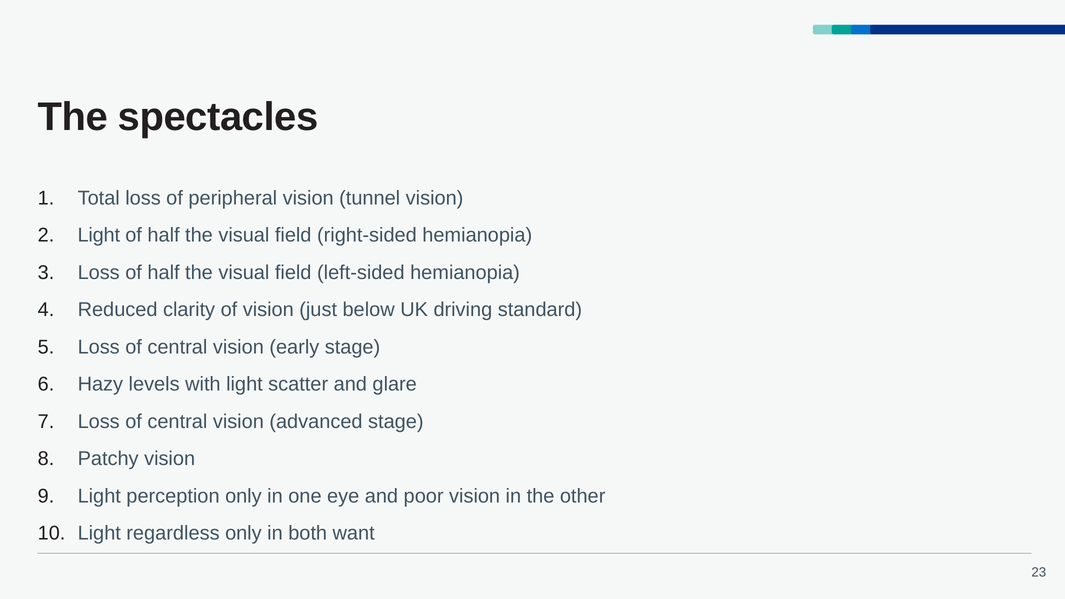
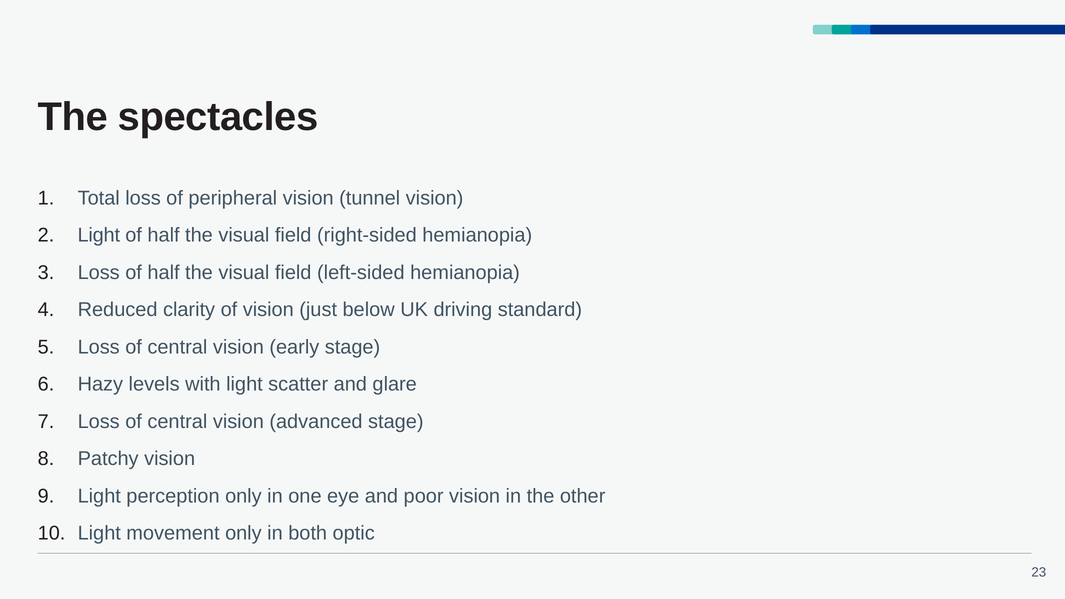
regardless: regardless -> movement
want: want -> optic
